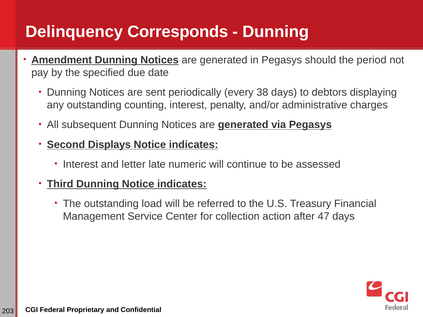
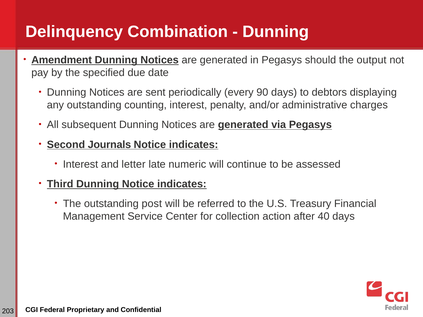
Corresponds: Corresponds -> Combination
period: period -> output
38: 38 -> 90
Displays: Displays -> Journals
load: load -> post
47: 47 -> 40
